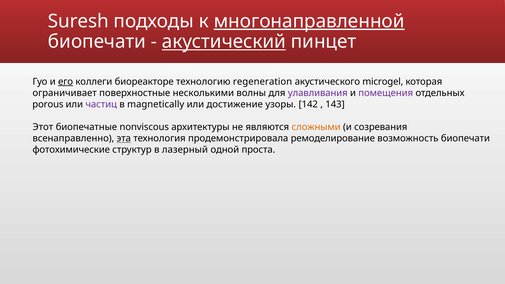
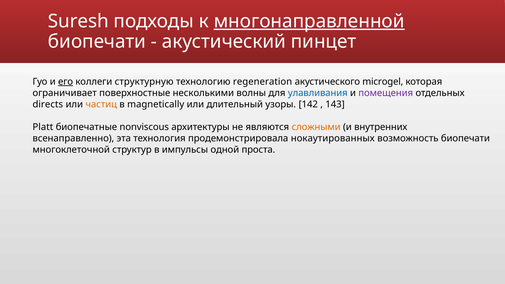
акустический underline: present -> none
биореакторе: биореакторе -> структурную
улавливания colour: purple -> blue
porous: porous -> directs
частиц colour: purple -> orange
достижение: достижение -> длительный
Этот: Этот -> Platt
созревания: созревания -> внутренних
эта underline: present -> none
ремоделирование: ремоделирование -> нокаутированных
фотохимические: фотохимические -> многоклеточной
лазерный: лазерный -> импульсы
